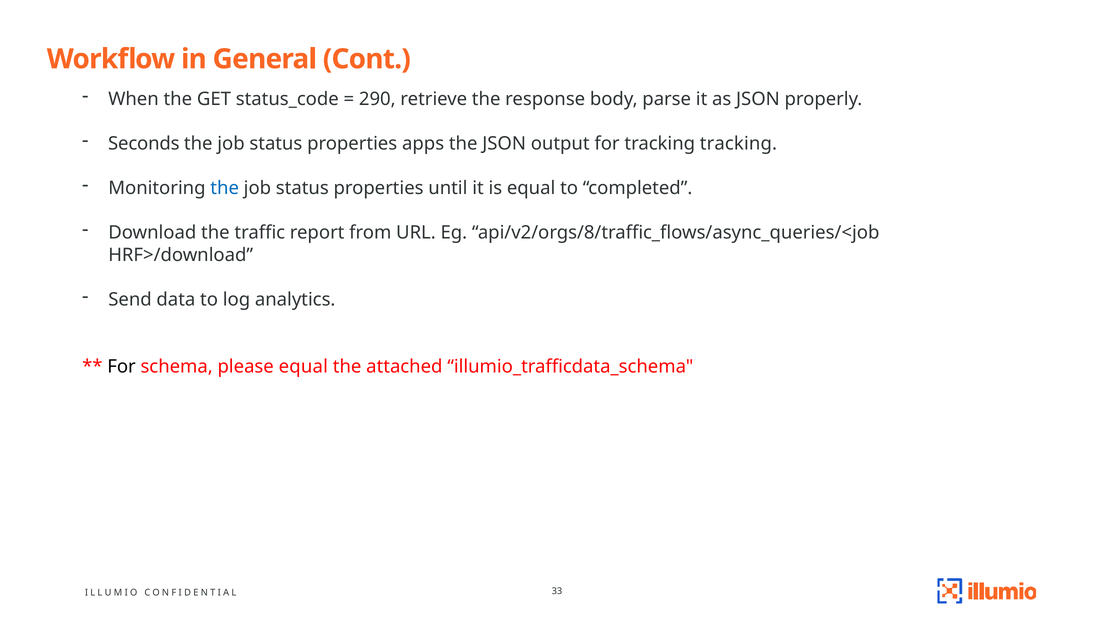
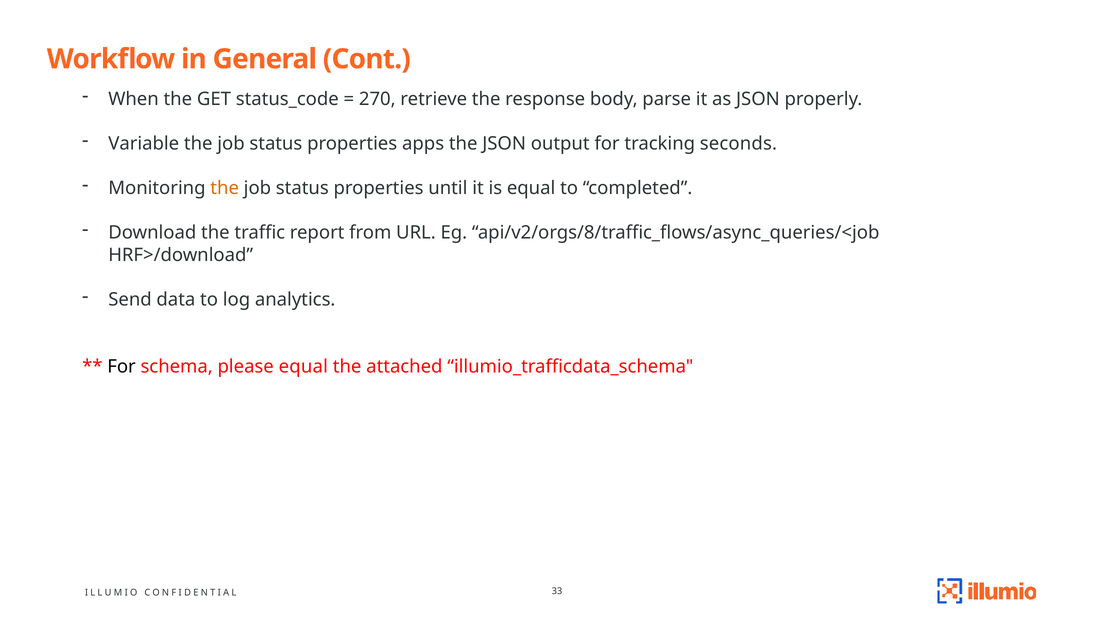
290: 290 -> 270
Seconds: Seconds -> Variable
tracking tracking: tracking -> seconds
the at (225, 188) colour: blue -> orange
